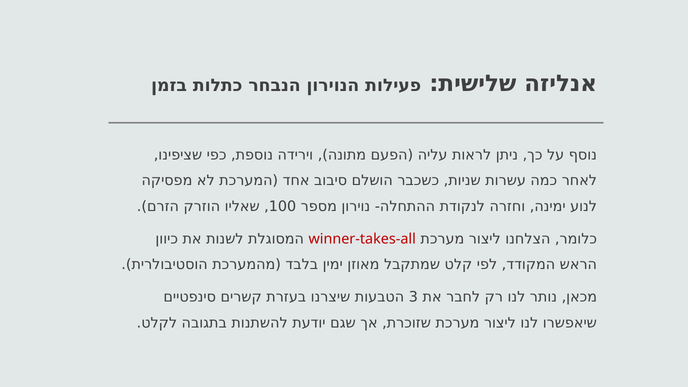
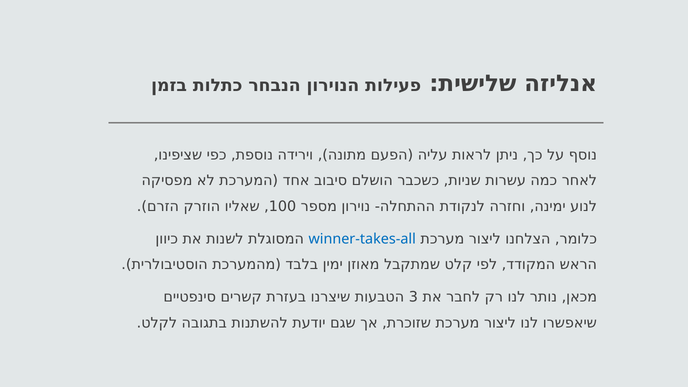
winner-takes-all colour: red -> blue
